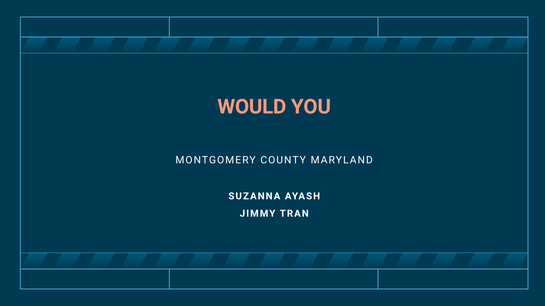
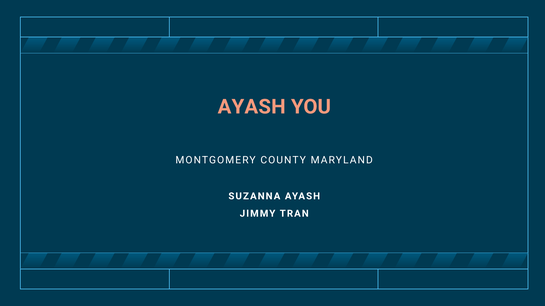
WOULD at (252, 107): WOULD -> AYASH
